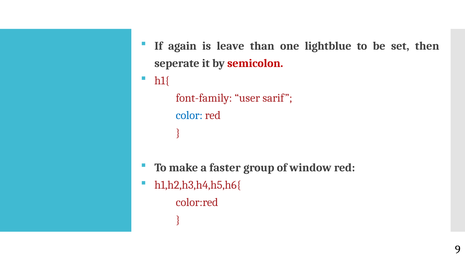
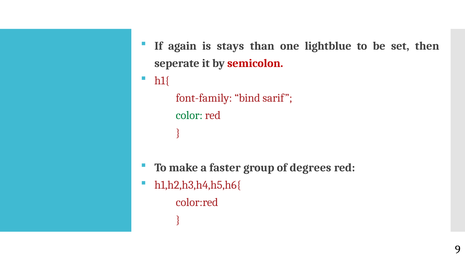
leave: leave -> stays
user: user -> bind
color colour: blue -> green
window: window -> degrees
